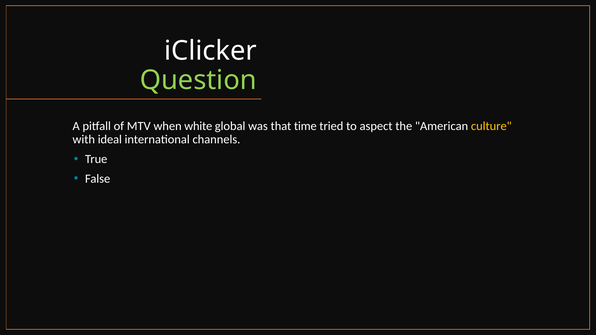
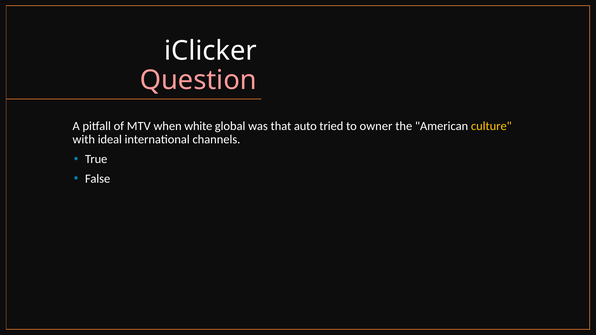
Question colour: light green -> pink
time: time -> auto
aspect: aspect -> owner
